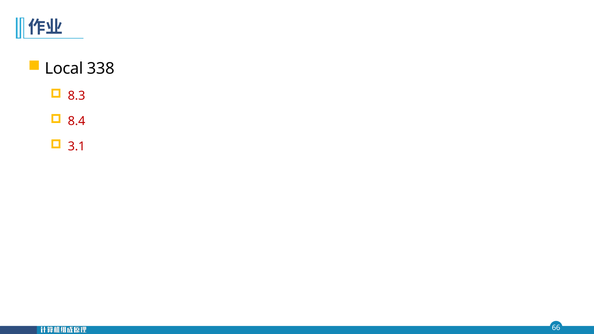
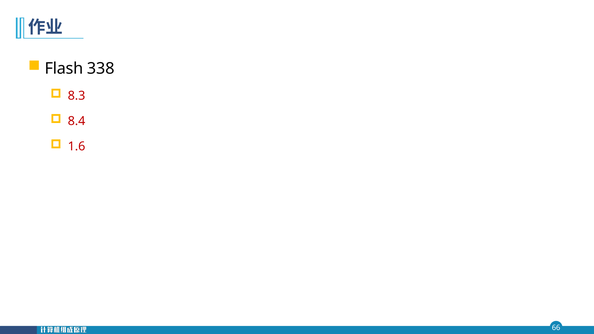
Local: Local -> Flash
3.1: 3.1 -> 1.6
